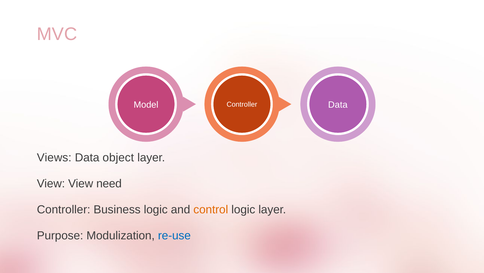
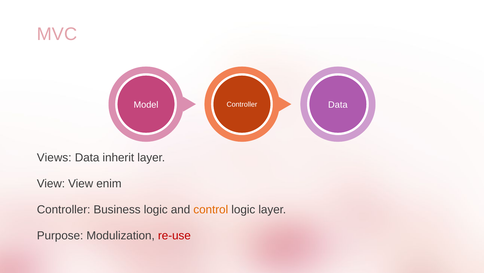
object: object -> inherit
need: need -> enim
re-use colour: blue -> red
